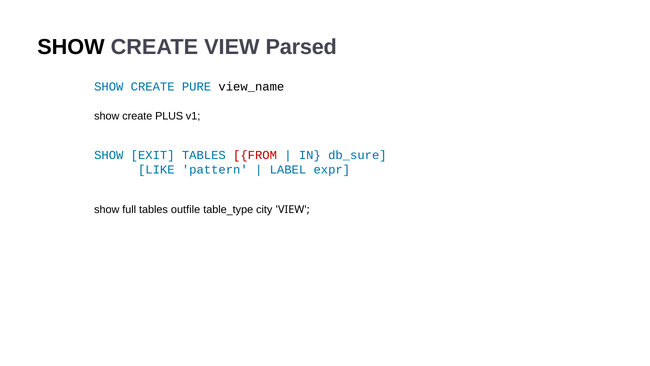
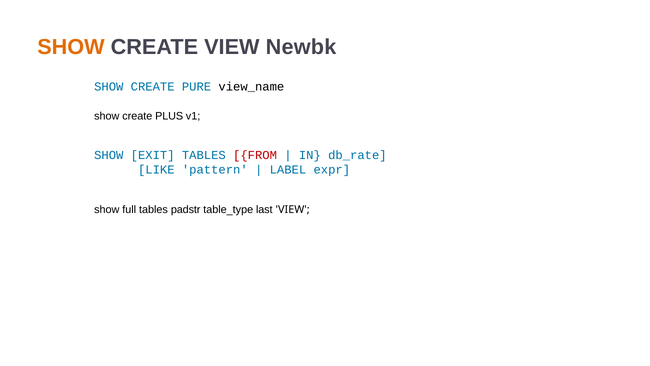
SHOW at (71, 47) colour: black -> orange
Parsed: Parsed -> Newbk
db_sure: db_sure -> db_rate
outfile: outfile -> padstr
city: city -> last
